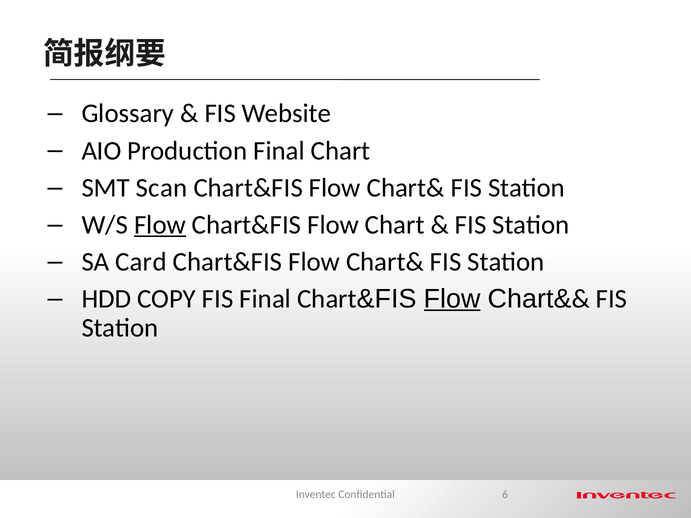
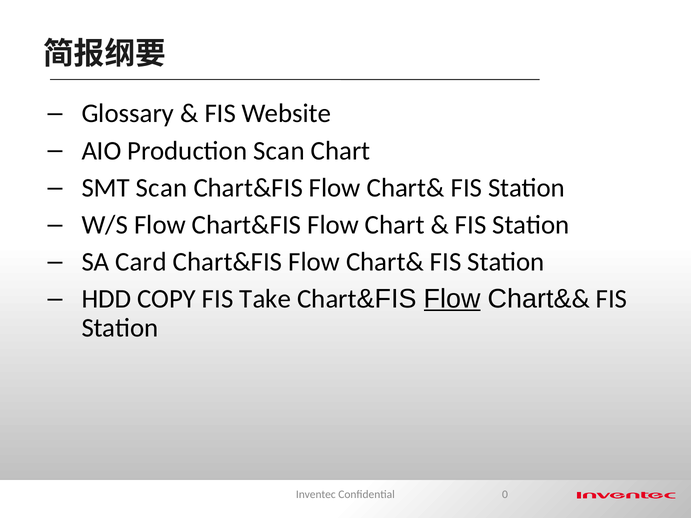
Production Final: Final -> Scan
Flow at (160, 225) underline: present -> none
FIS Final: Final -> Take
6: 6 -> 0
